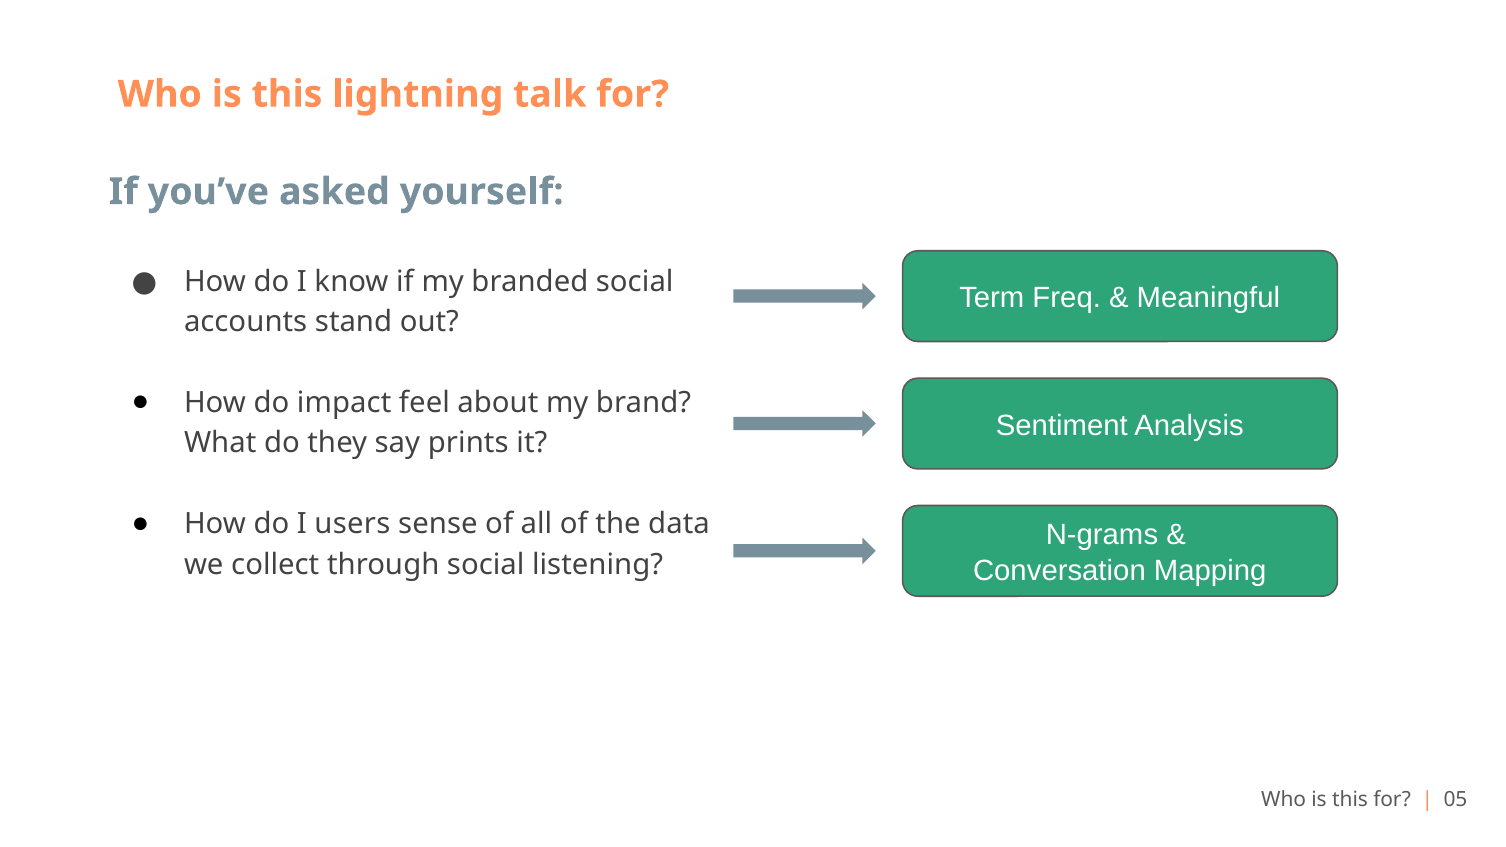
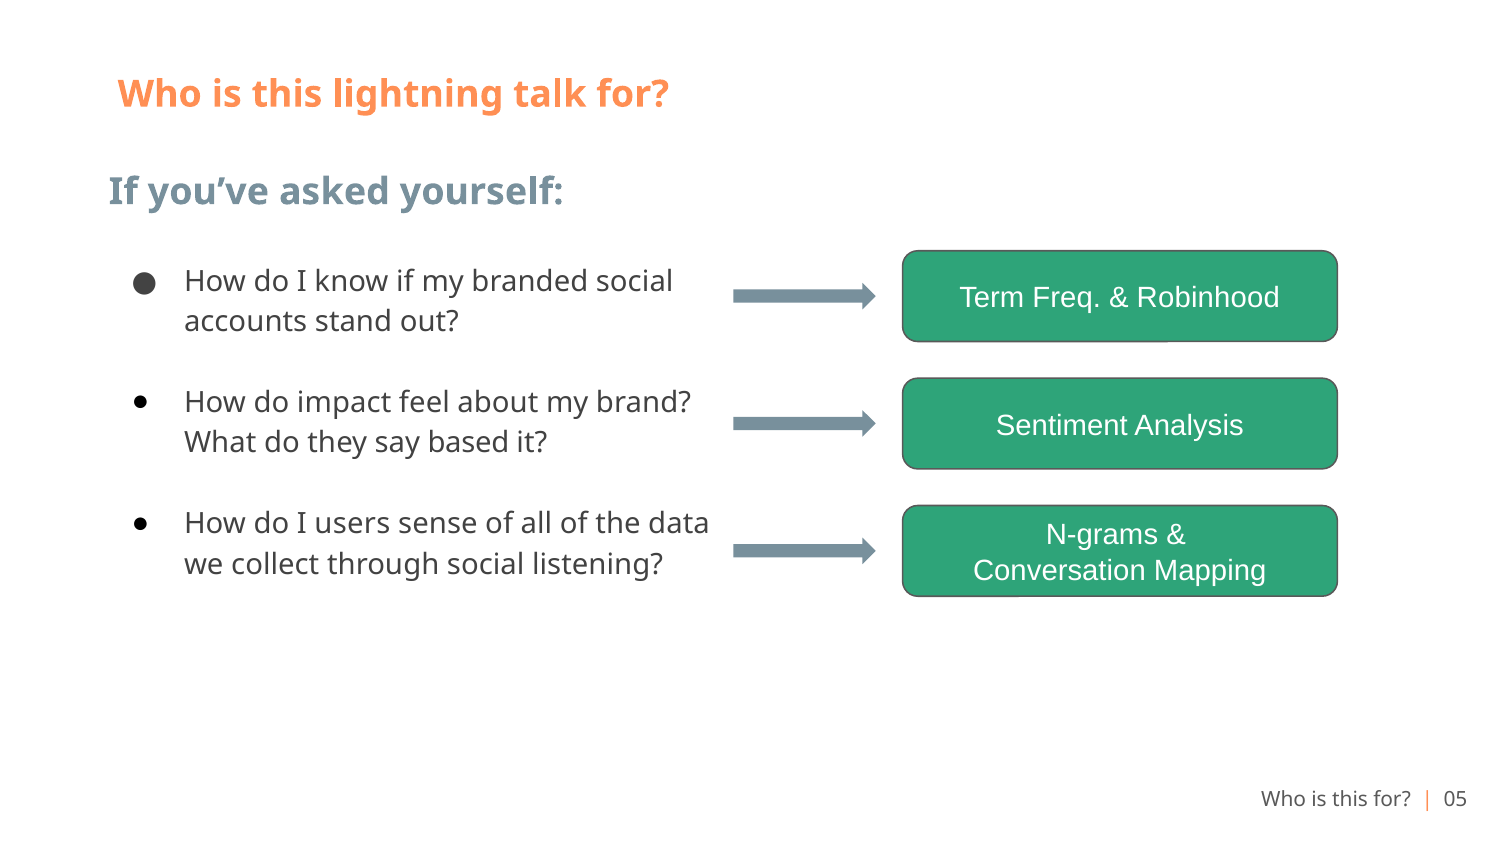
Meaningful: Meaningful -> Robinhood
prints: prints -> based
